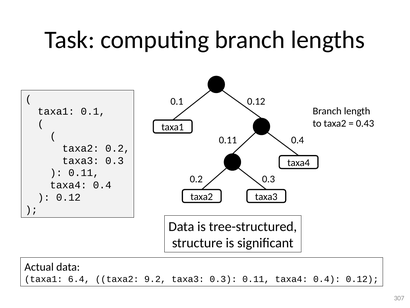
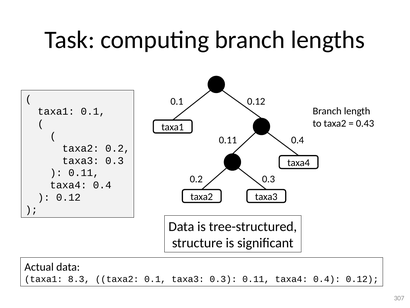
6.4: 6.4 -> 8.3
taxa2 9.2: 9.2 -> 0.1
